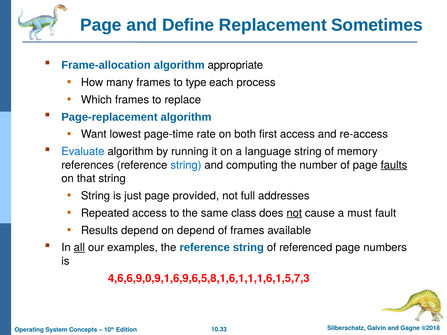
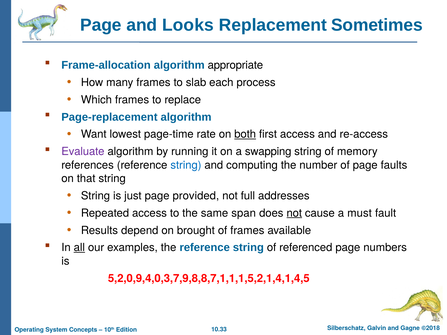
Define: Define -> Looks
type: type -> slab
both underline: none -> present
Evaluate colour: blue -> purple
language: language -> swapping
faults underline: present -> none
class: class -> span
on depend: depend -> brought
4,6,6,9,0,9,1,6,9,6,5,8,1,6,1,1,1,6,1,5,7,3: 4,6,6,9,0,9,1,6,9,6,5,8,1,6,1,1,1,6,1,5,7,3 -> 5,2,0,9,4,0,3,7,9,8,8,7,1,1,1,5,2,1,4,1,4,5
